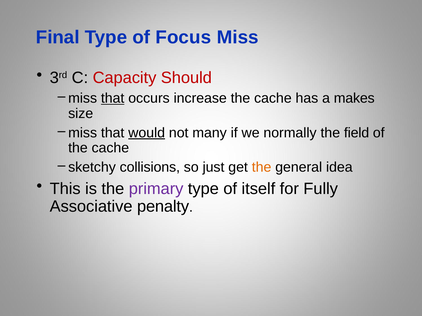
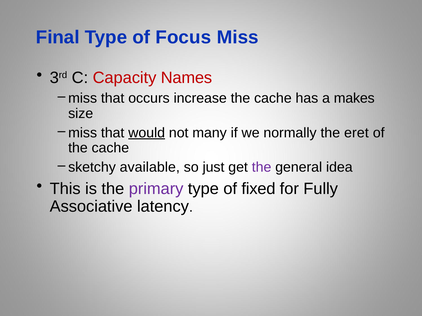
Should: Should -> Names
that at (113, 98) underline: present -> none
field: field -> eret
collisions: collisions -> available
the at (262, 168) colour: orange -> purple
itself: itself -> fixed
penalty: penalty -> latency
